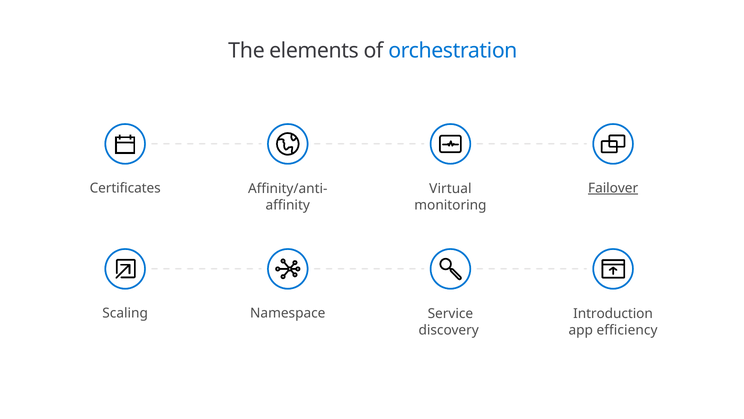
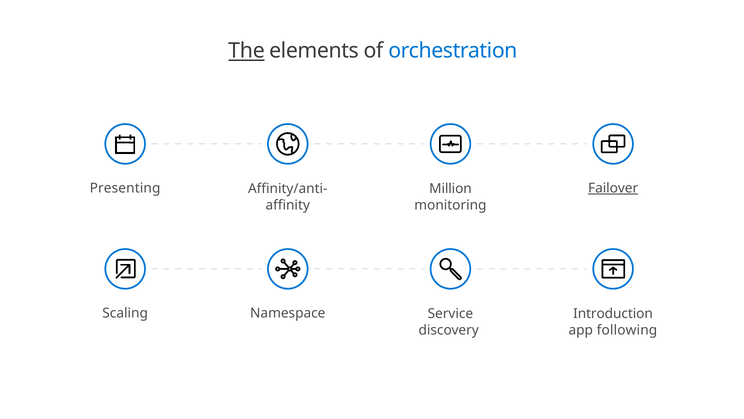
The underline: none -> present
Certificates: Certificates -> Presenting
Virtual: Virtual -> Million
efficiency: efficiency -> following
